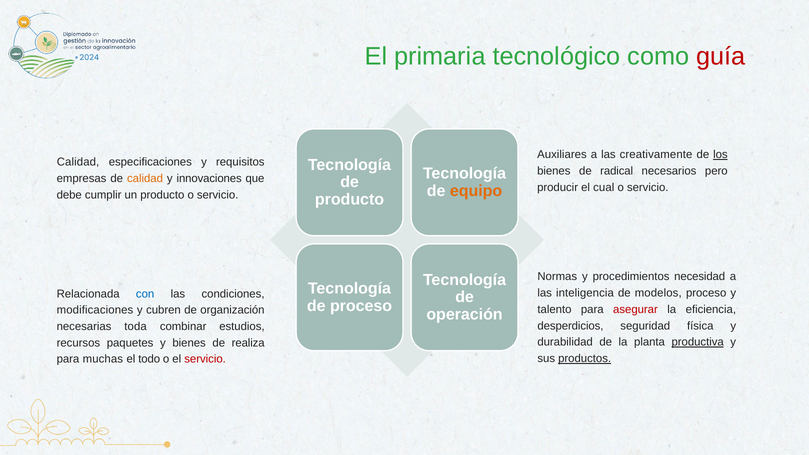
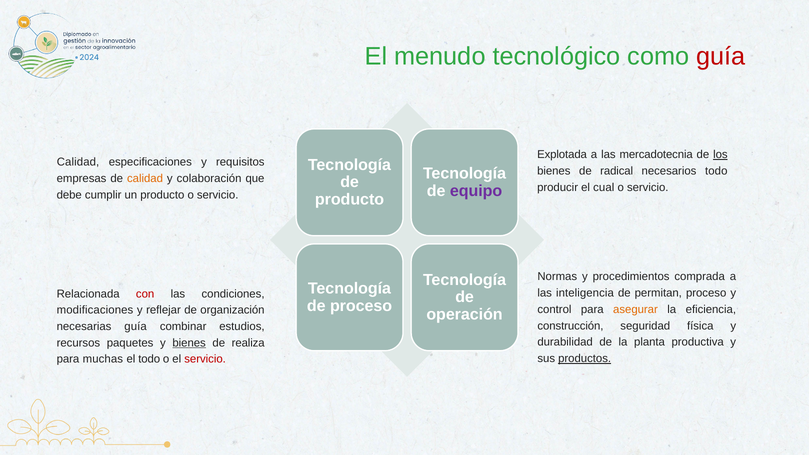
primaria: primaria -> menudo
Auxiliares: Auxiliares -> Explotada
creativamente: creativamente -> mercadotecnia
necesarios pero: pero -> todo
innovaciones: innovaciones -> colaboración
equipo colour: orange -> purple
necesidad: necesidad -> comprada
modelos: modelos -> permitan
con colour: blue -> red
talento: talento -> control
asegurar colour: red -> orange
cubren: cubren -> reflejar
desperdicios: desperdicios -> construcción
necesarias toda: toda -> guía
productiva underline: present -> none
bienes at (189, 343) underline: none -> present
